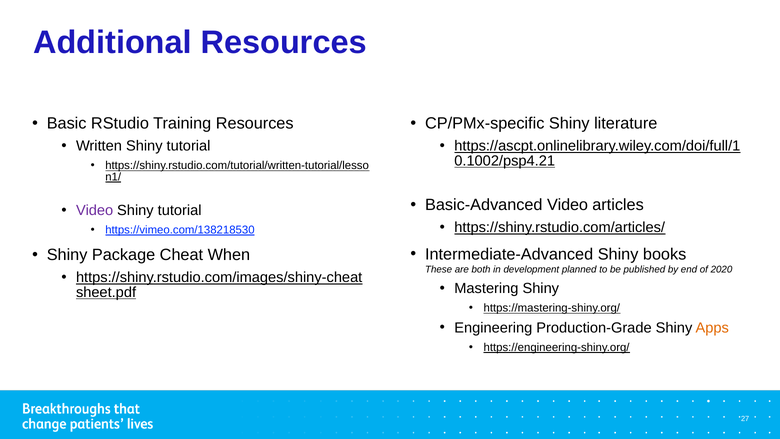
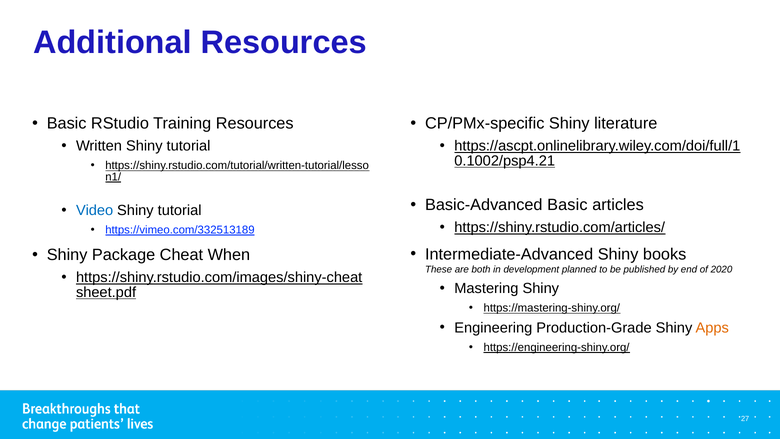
Basic-Advanced Video: Video -> Basic
Video at (95, 210) colour: purple -> blue
https://vimeo.com/138218530: https://vimeo.com/138218530 -> https://vimeo.com/332513189
